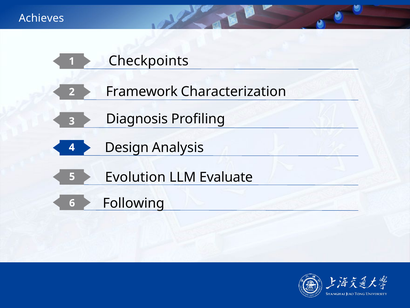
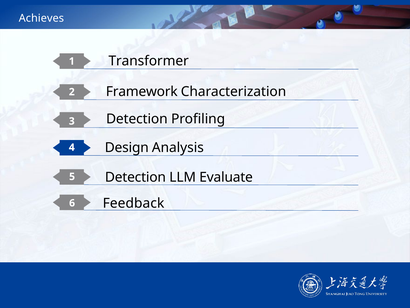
Checkpoints: Checkpoints -> Transformer
Diagnosis at (137, 119): Diagnosis -> Detection
Evolution at (135, 177): Evolution -> Detection
Following: Following -> Feedback
